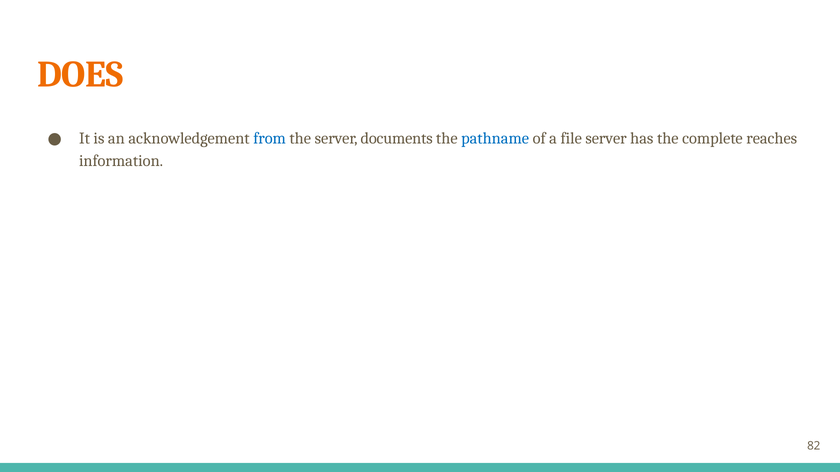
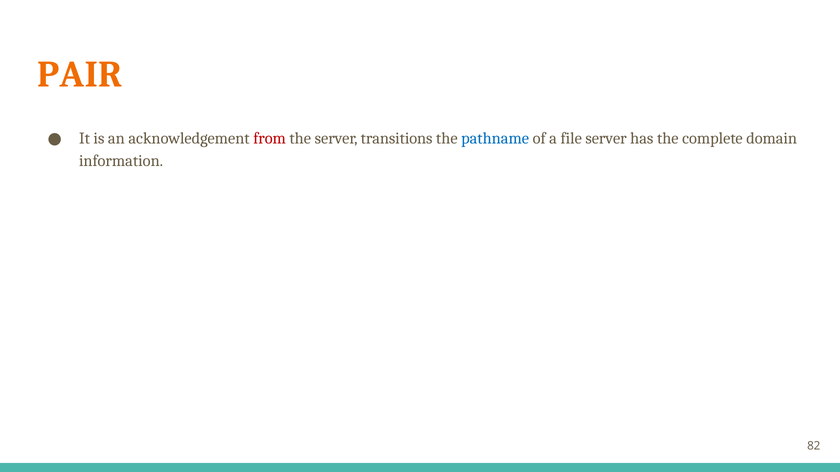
DOES: DOES -> PAIR
from colour: blue -> red
documents: documents -> transitions
reaches: reaches -> domain
